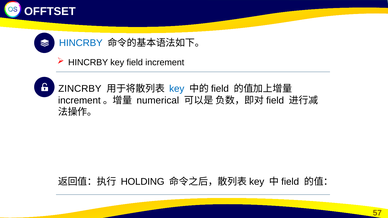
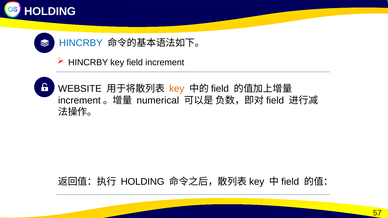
OFFTSET at (50, 12): OFFTSET -> HOLDING
ZINCRBY: ZINCRBY -> WEBSITE
key at (177, 89) colour: blue -> orange
